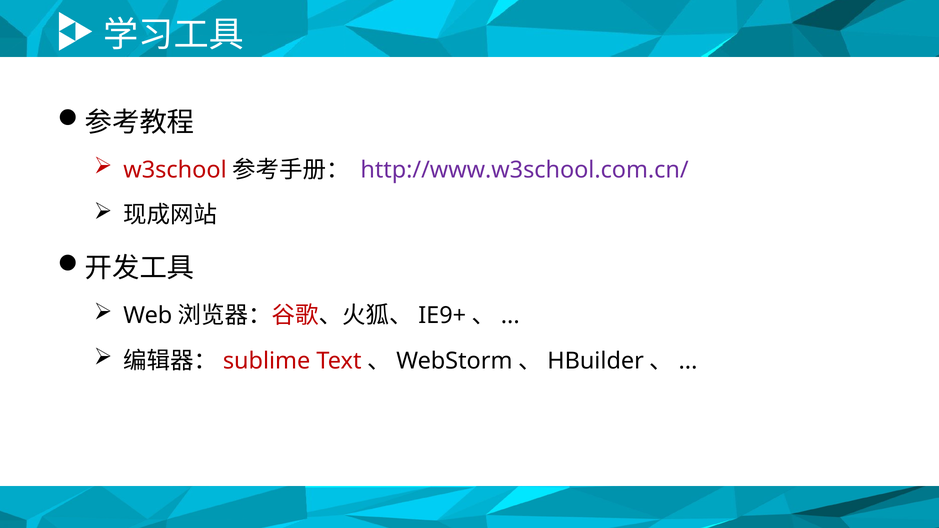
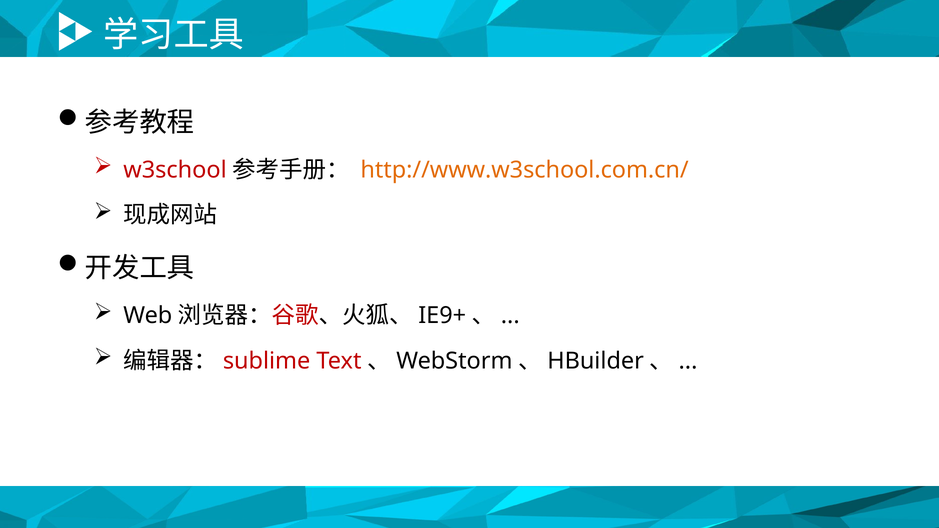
http://www.w3school.com.cn/ colour: purple -> orange
